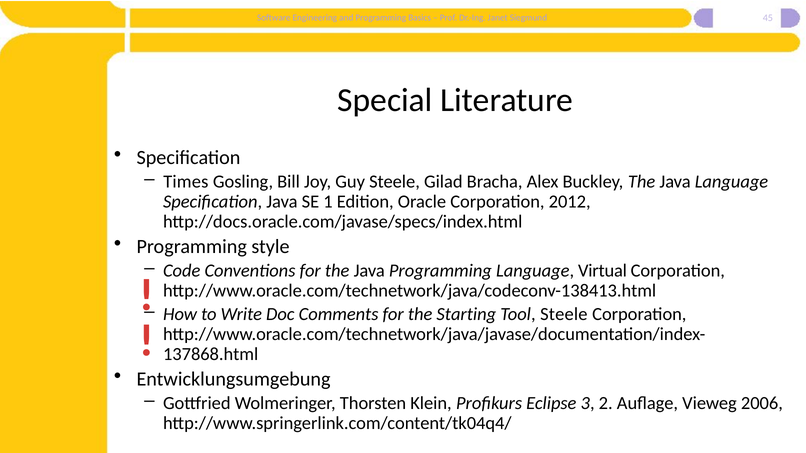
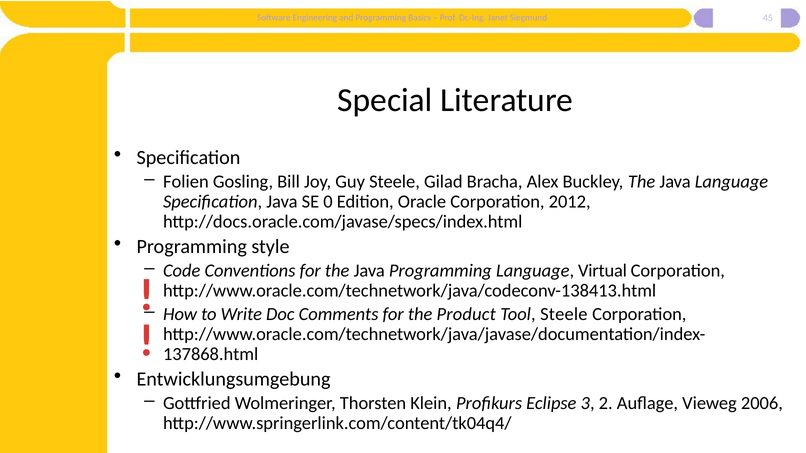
Times: Times -> Folien
1: 1 -> 0
Starting: Starting -> Product
